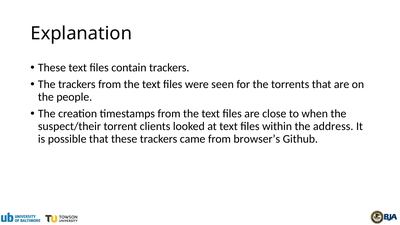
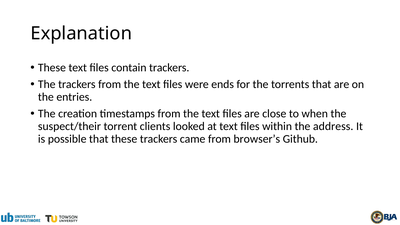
seen: seen -> ends
people: people -> entries
